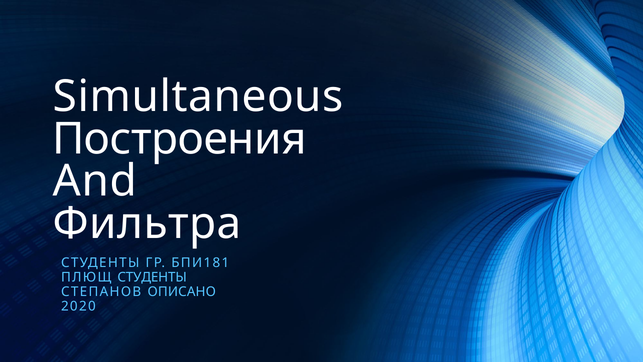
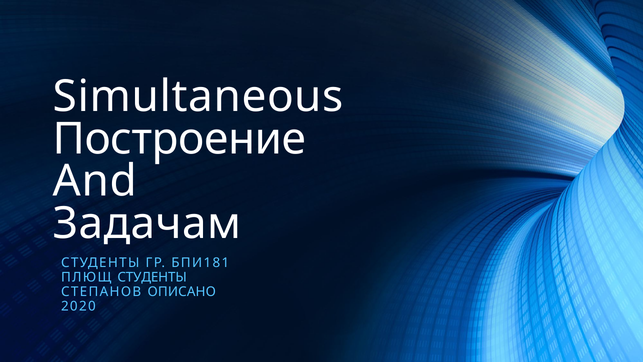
Построения: Построения -> Построение
Фильтра: Фильтра -> Задачам
